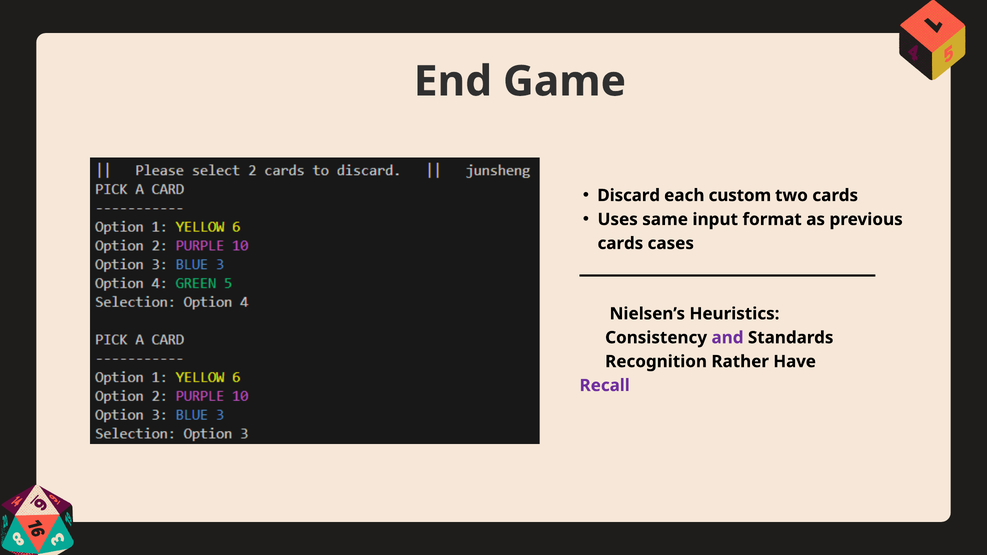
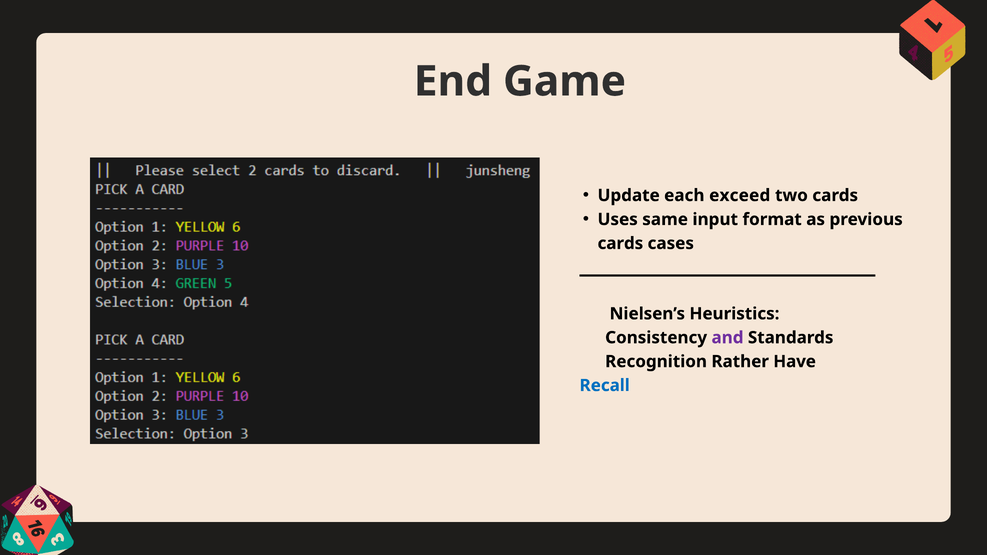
Discard: Discard -> Update
custom: custom -> exceed
Recall colour: purple -> blue
